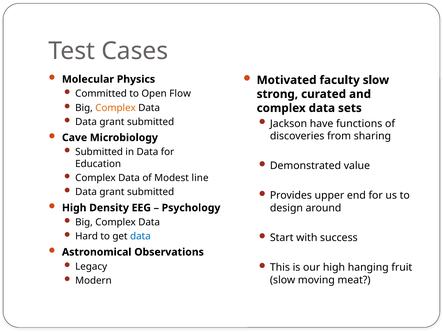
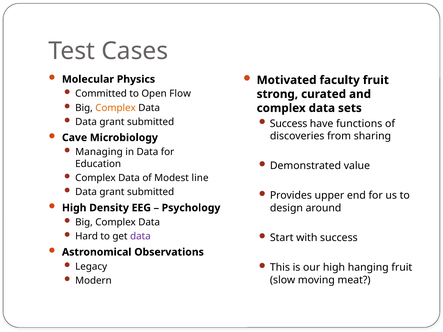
faculty slow: slow -> fruit
Jackson at (289, 124): Jackson -> Success
Submitted at (99, 152): Submitted -> Managing
data at (140, 236) colour: blue -> purple
